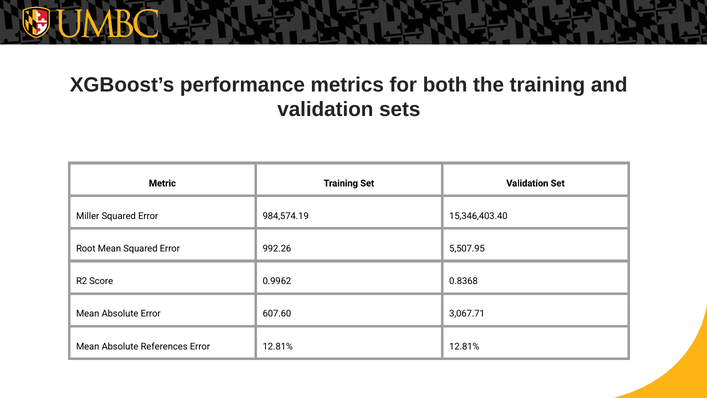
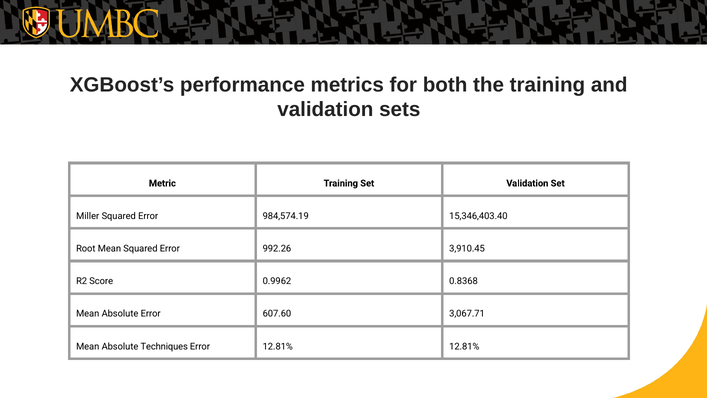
5,507.95: 5,507.95 -> 3,910.45
References: References -> Techniques
